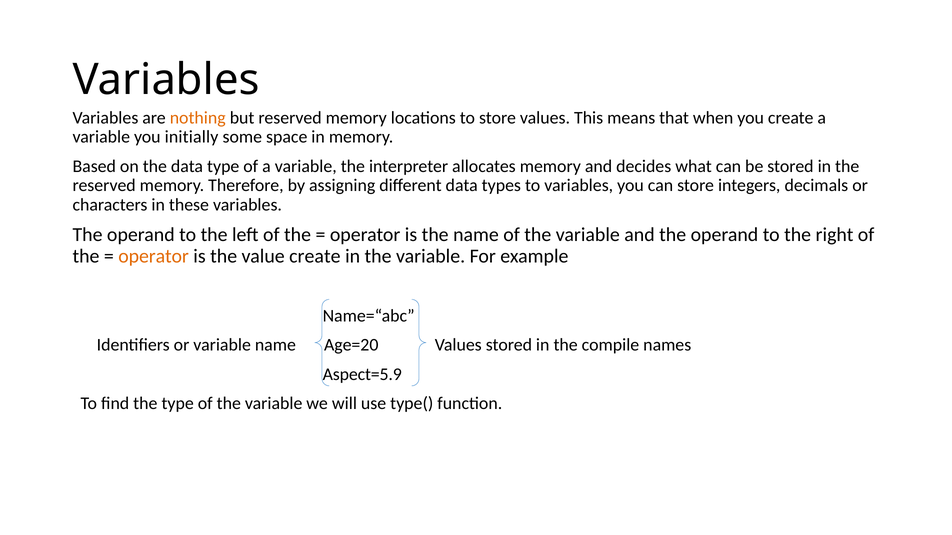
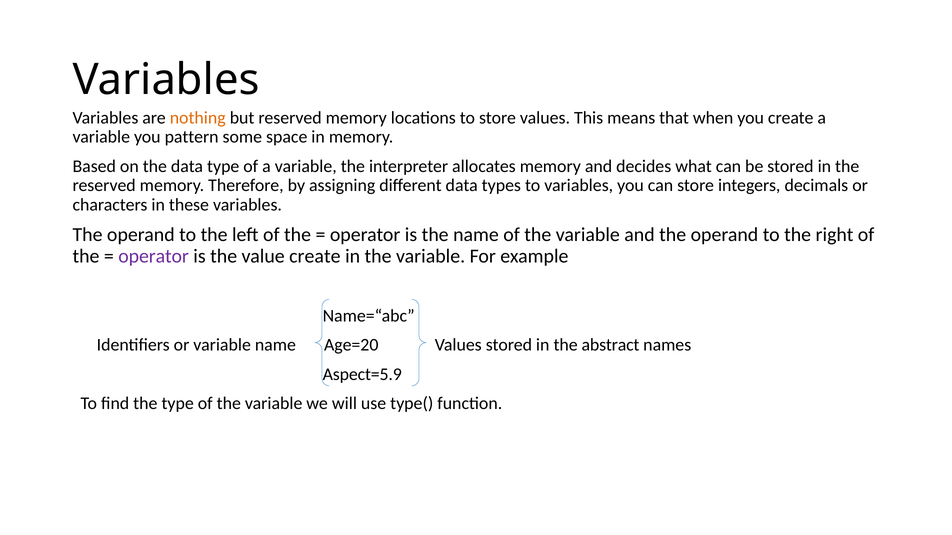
initially: initially -> pattern
operator at (154, 257) colour: orange -> purple
compile: compile -> abstract
